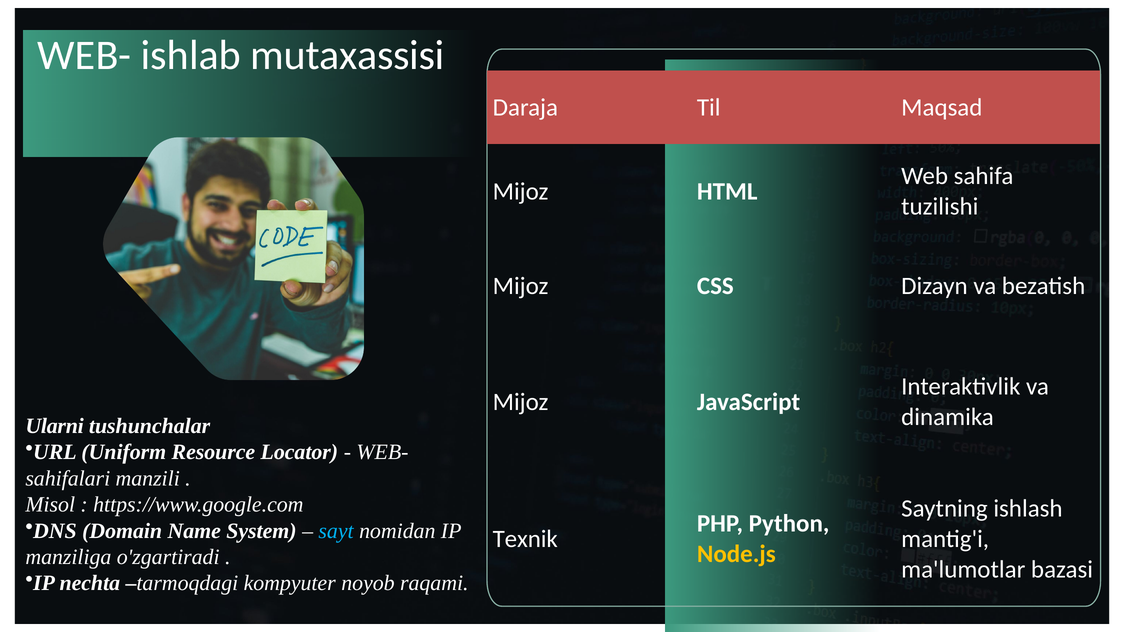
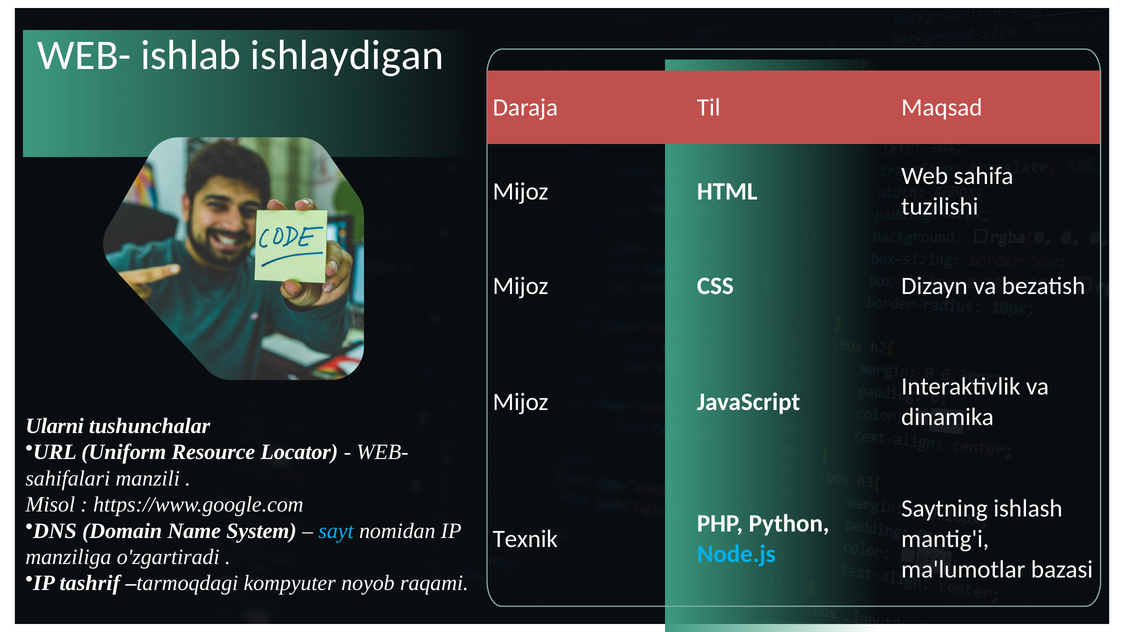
mutaxassisi: mutaxassisi -> ishlaydigan
Node.js colour: yellow -> light blue
nechta: nechta -> tashrif
